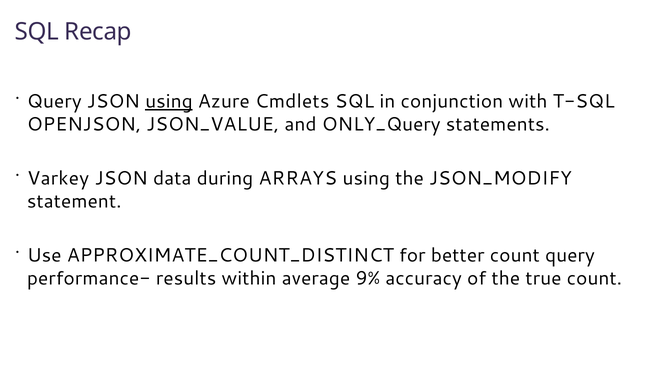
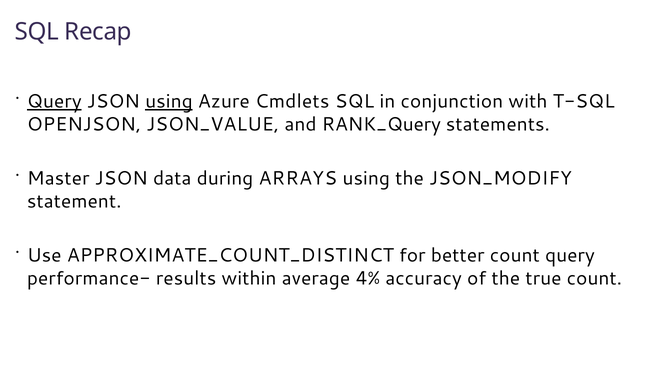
Query at (54, 101) underline: none -> present
ONLY_Query: ONLY_Query -> RANK_Query
Varkey: Varkey -> Master
9%: 9% -> 4%
